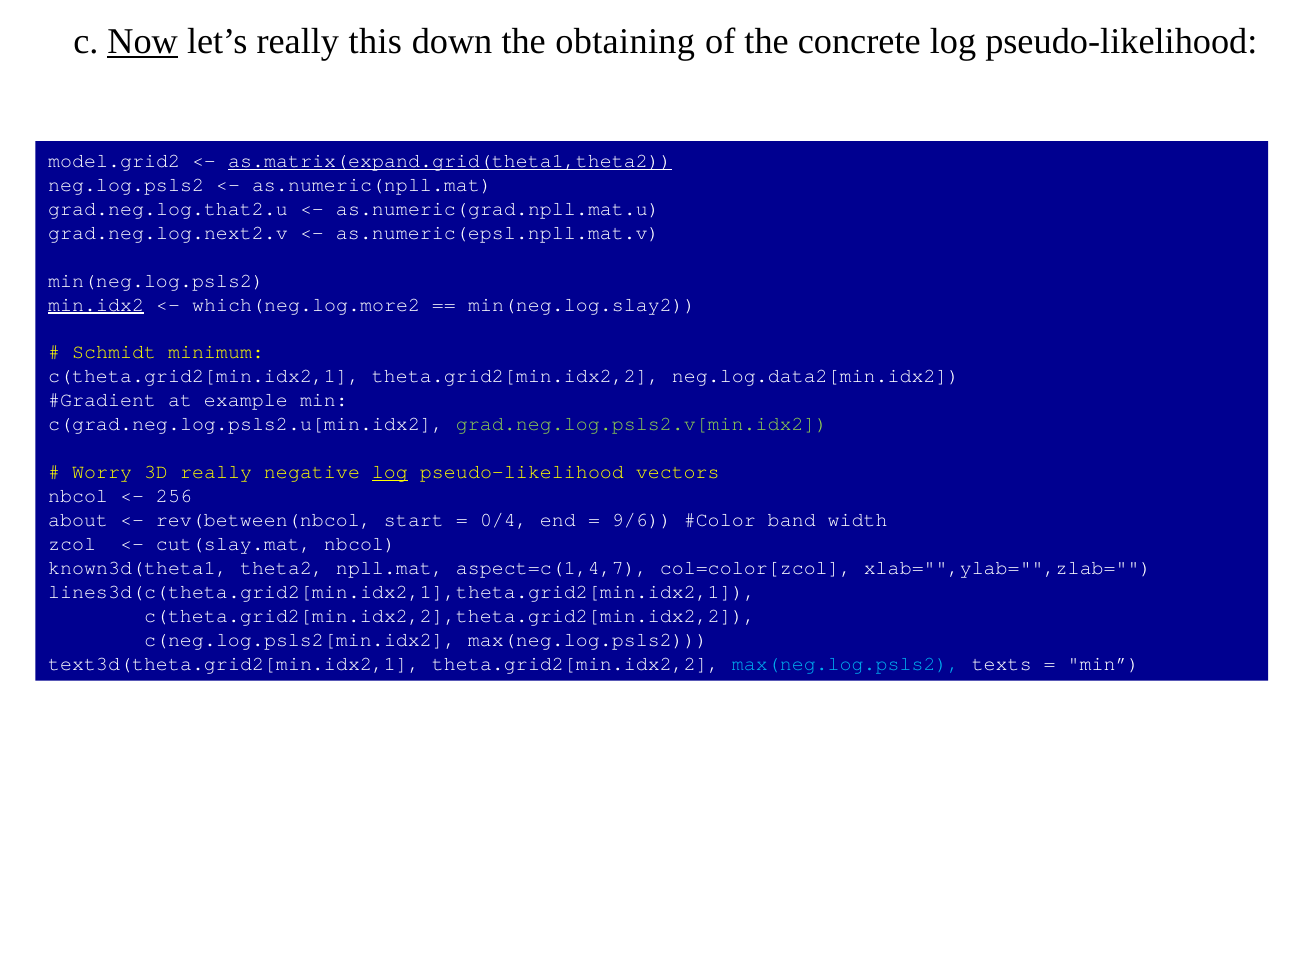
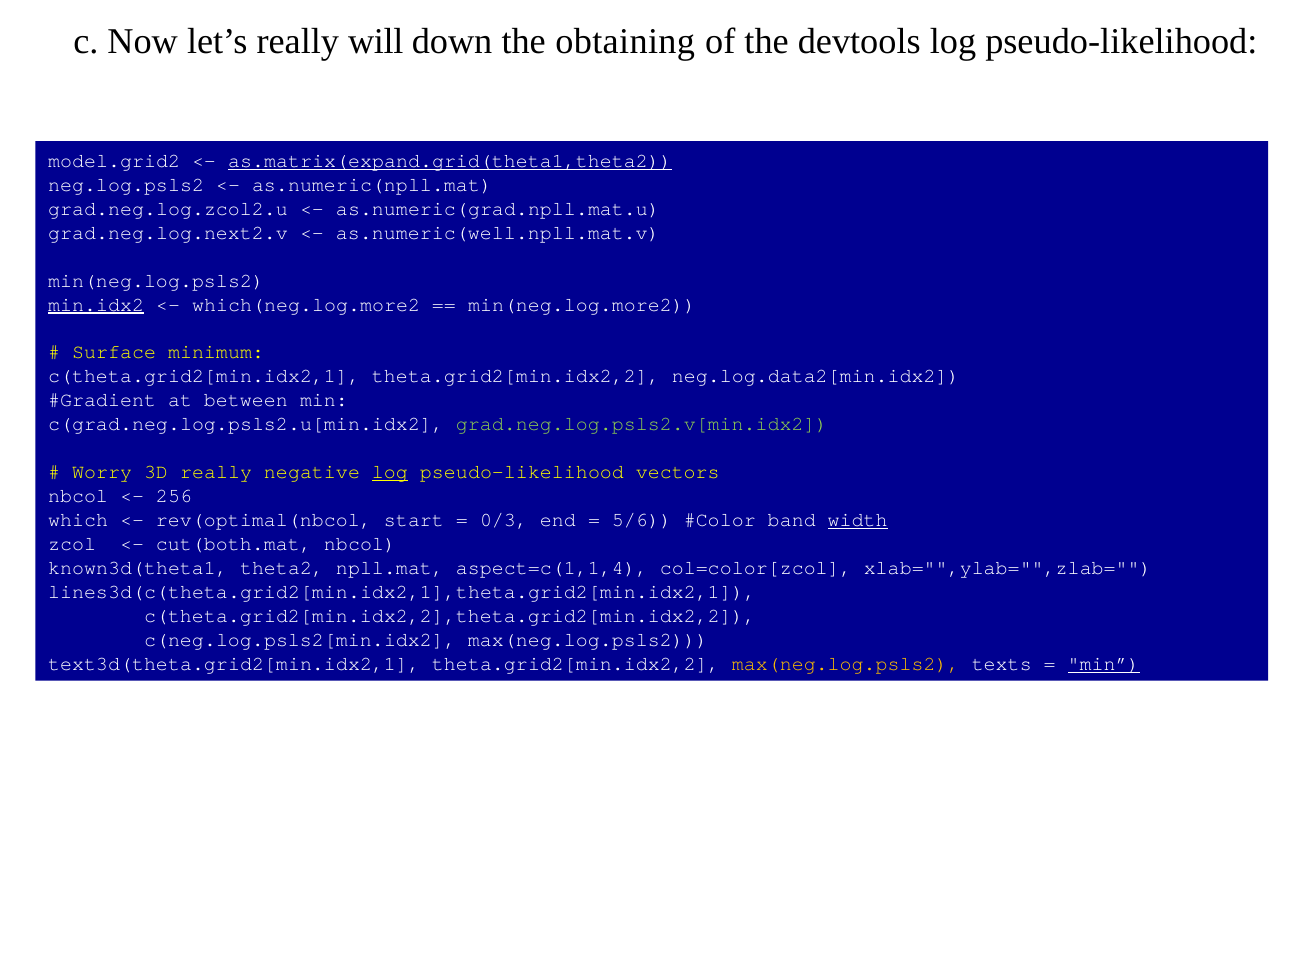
Now underline: present -> none
this: this -> will
concrete: concrete -> devtools
grad.neg.log.that2.u: grad.neg.log.that2.u -> grad.neg.log.zcol2.u
as.numeric(epsl.npll.mat.v: as.numeric(epsl.npll.mat.v -> as.numeric(well.npll.mat.v
min(neg.log.slay2: min(neg.log.slay2 -> min(neg.log.more2
Schmidt: Schmidt -> Surface
example: example -> between
about: about -> which
rev(between(nbcol: rev(between(nbcol -> rev(optimal(nbcol
0/4: 0/4 -> 0/3
9/6: 9/6 -> 5/6
width underline: none -> present
cut(slay.mat: cut(slay.mat -> cut(both.mat
aspect=c(1,4,7: aspect=c(1,4,7 -> aspect=c(1,1,4
max(neg.log.psls2 at (846, 664) colour: light blue -> yellow
min at (1104, 664) underline: none -> present
